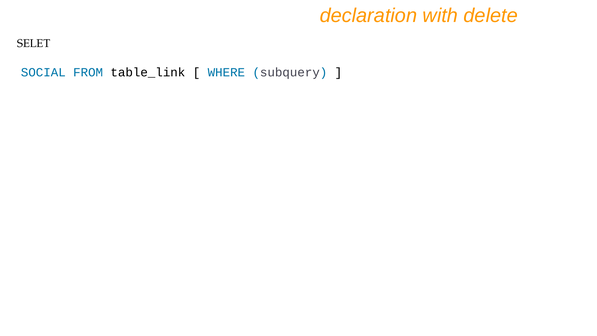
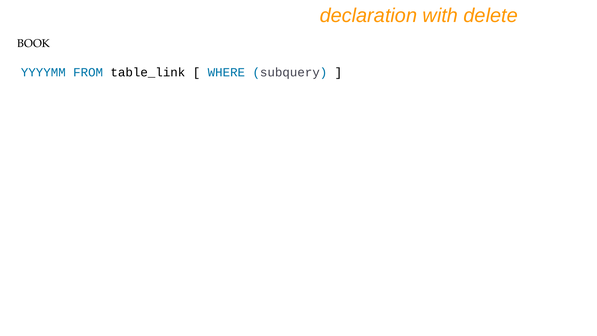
SELET: SELET -> BOOK
SOCIAL: SOCIAL -> YYYYMM
